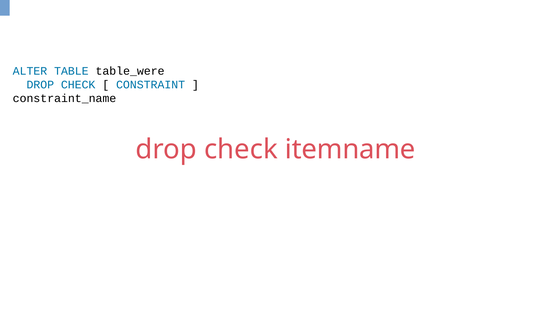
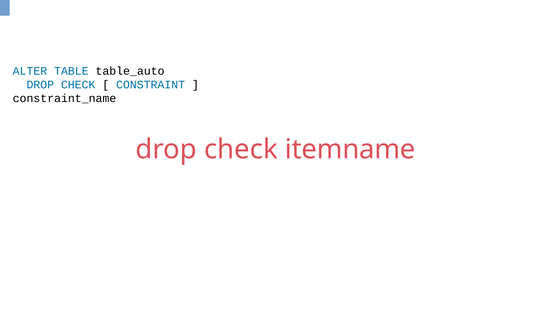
table_were: table_were -> table_auto
